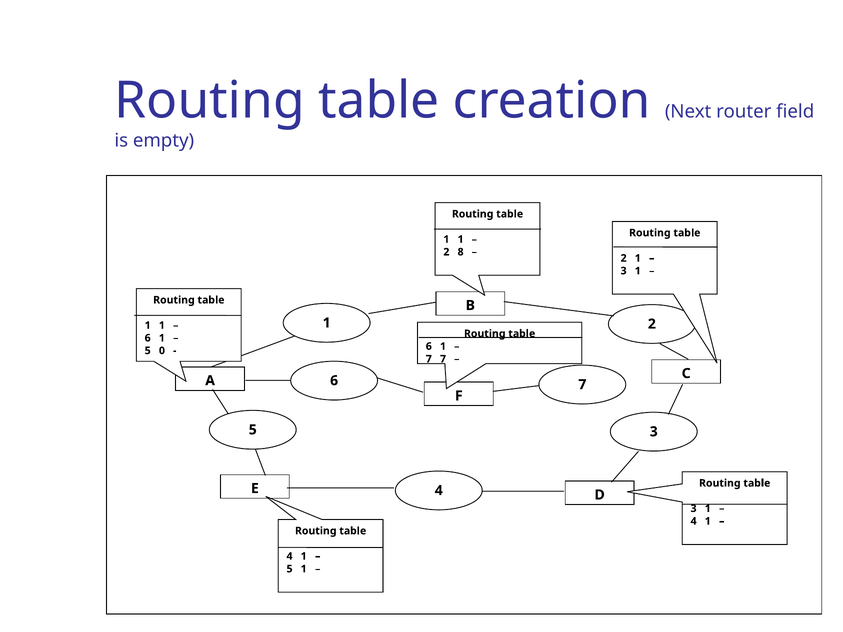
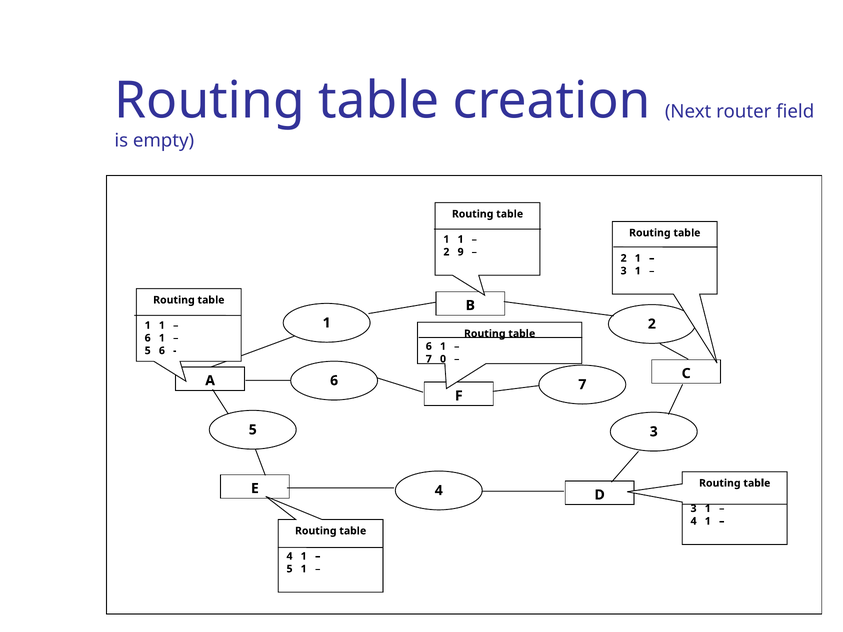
8: 8 -> 9
0 at (162, 351): 0 -> 6
7 7: 7 -> 0
